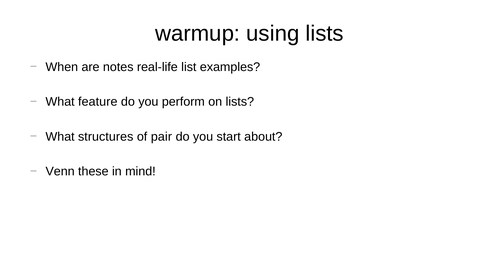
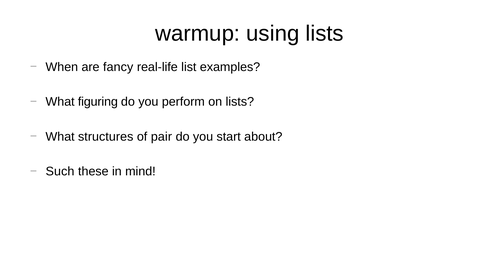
notes: notes -> fancy
feature: feature -> figuring
Venn: Venn -> Such
